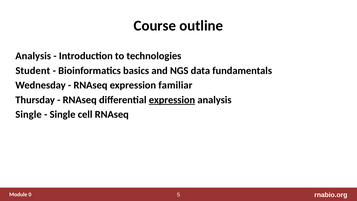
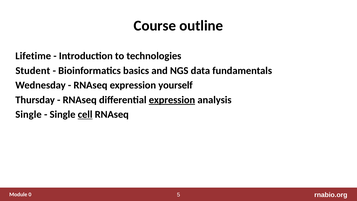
Analysis at (33, 56): Analysis -> Lifetime
familiar: familiar -> yourself
cell underline: none -> present
